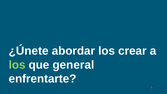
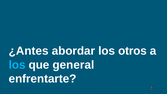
¿Únete: ¿Únete -> ¿Antes
crear: crear -> otros
los at (17, 65) colour: light green -> light blue
